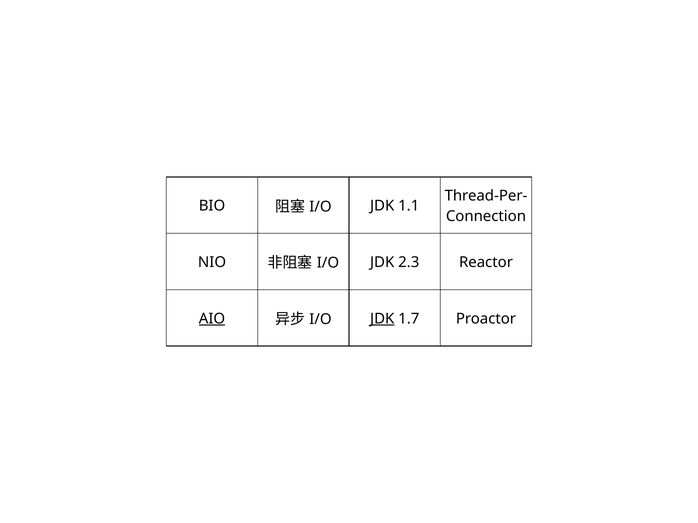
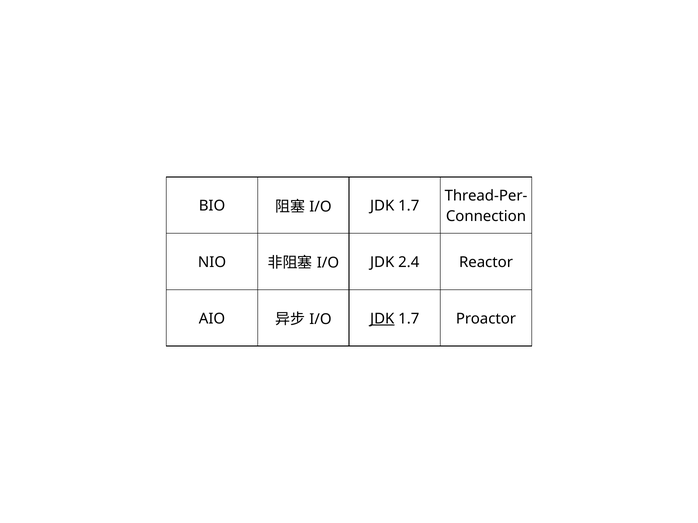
1.1 at (409, 206): 1.1 -> 1.7
2.3: 2.3 -> 2.4
AIO underline: present -> none
